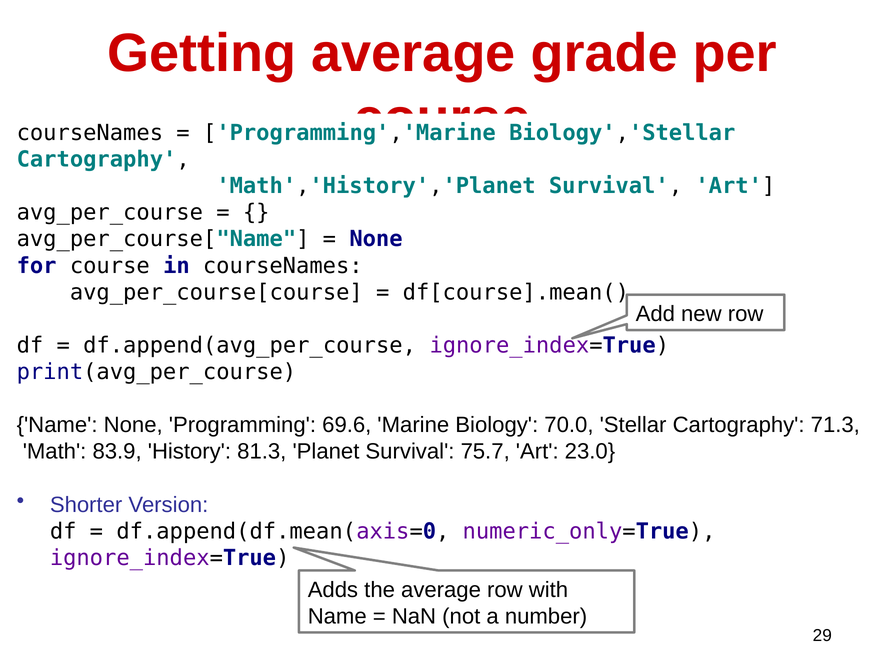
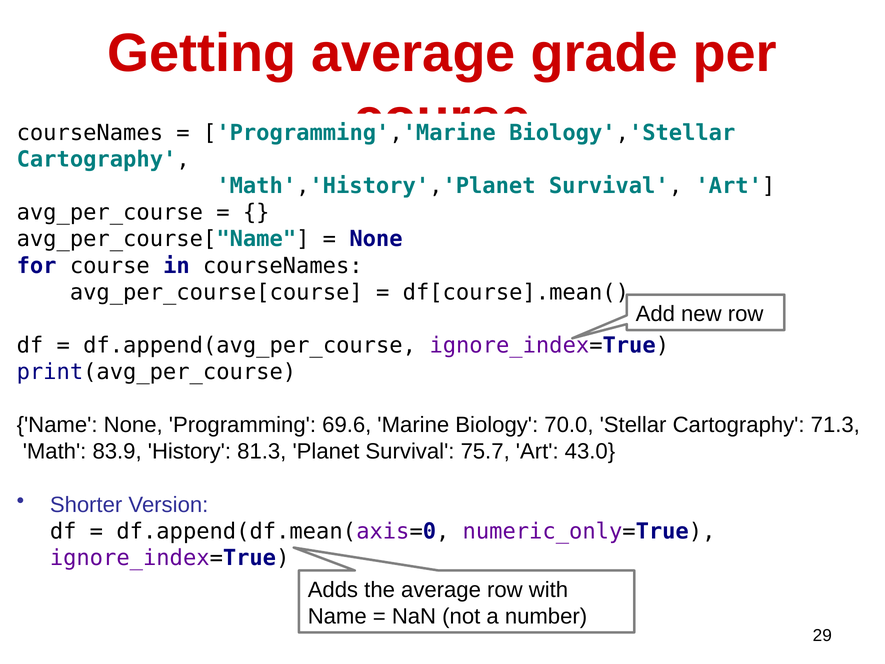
23.0: 23.0 -> 43.0
